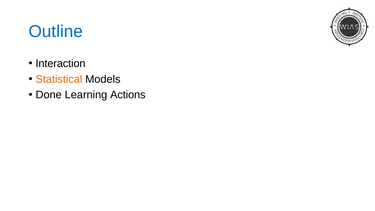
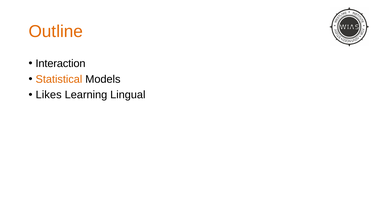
Outline colour: blue -> orange
Done: Done -> Likes
Actions: Actions -> Lingual
